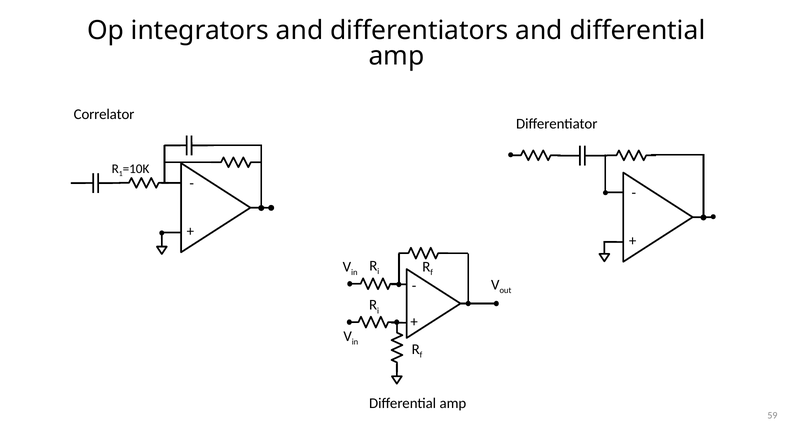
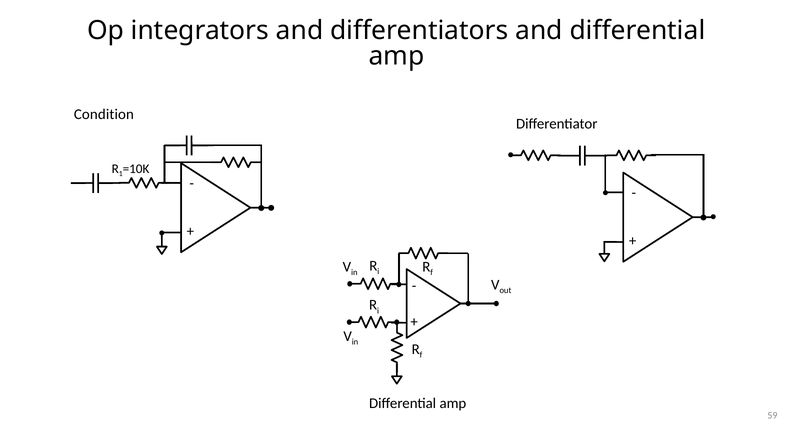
Correlator: Correlator -> Condition
